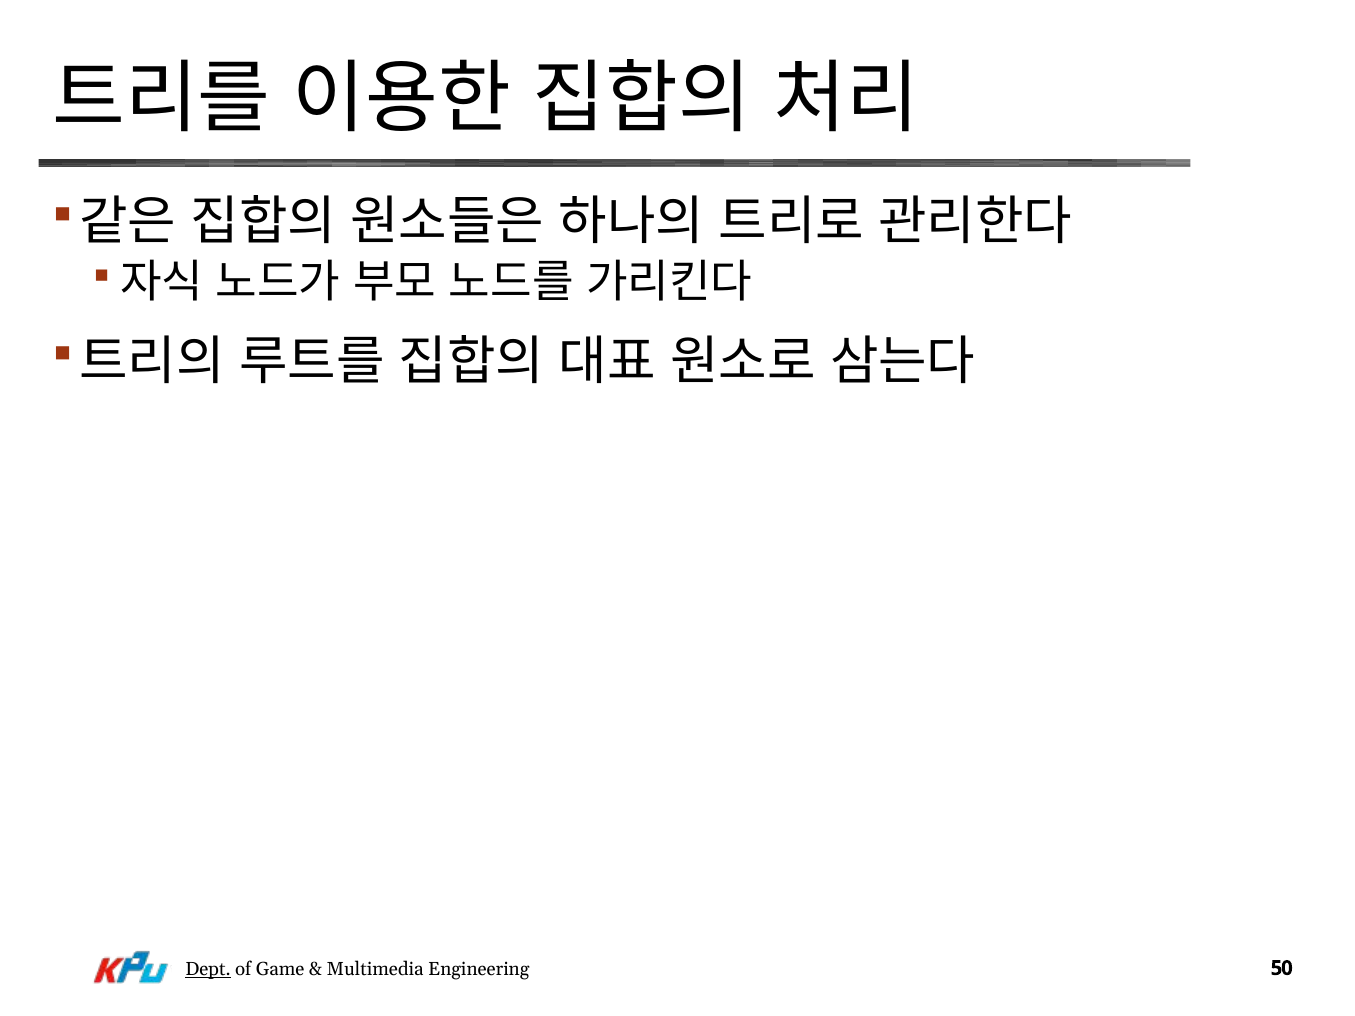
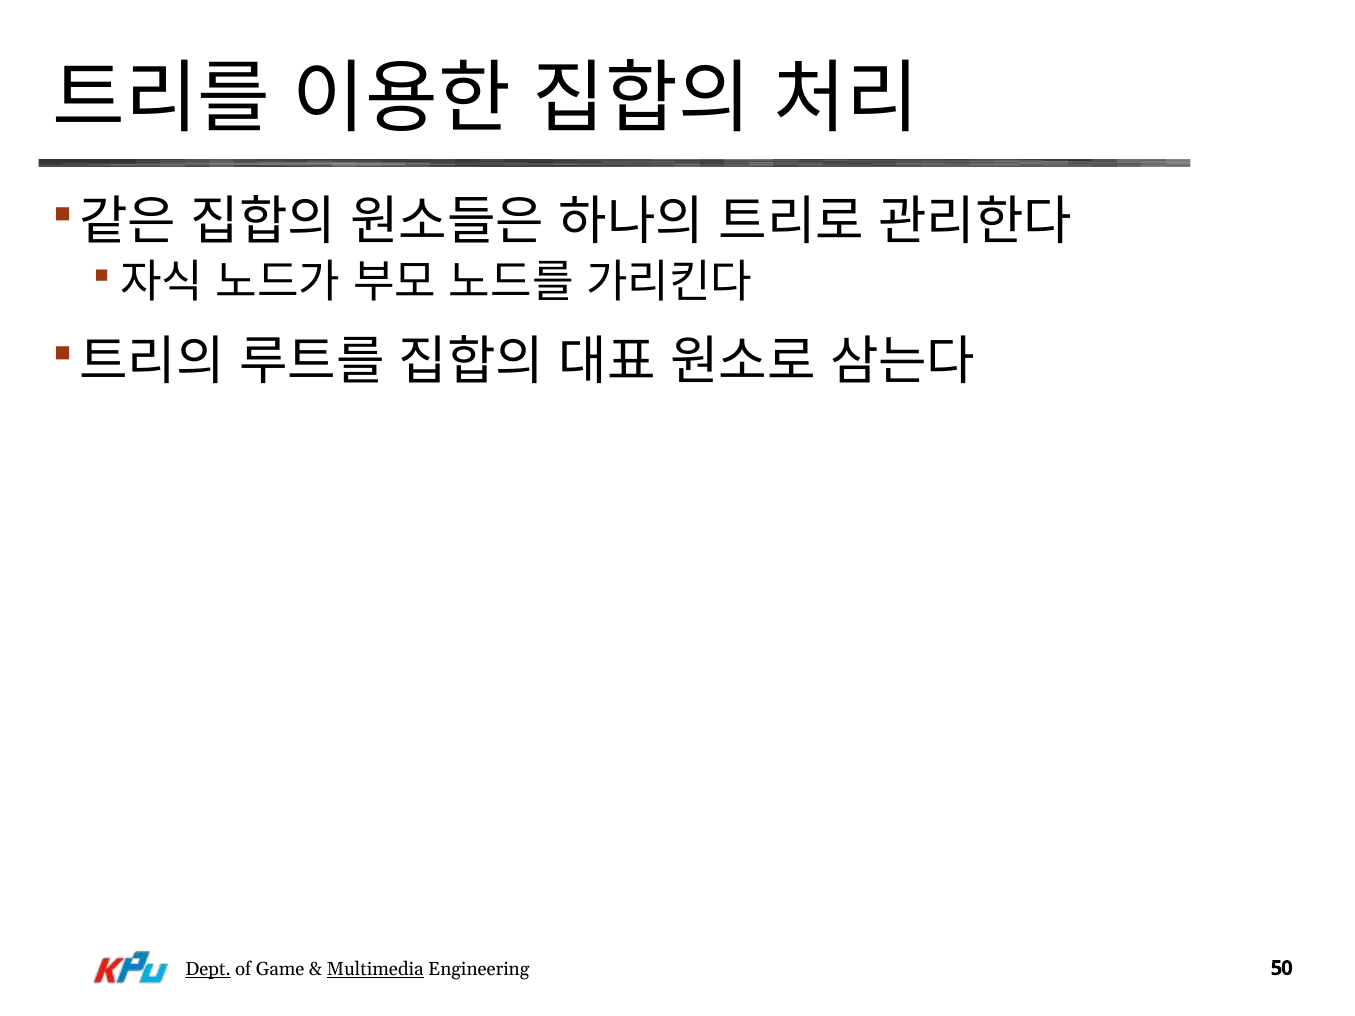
Multimedia underline: none -> present
